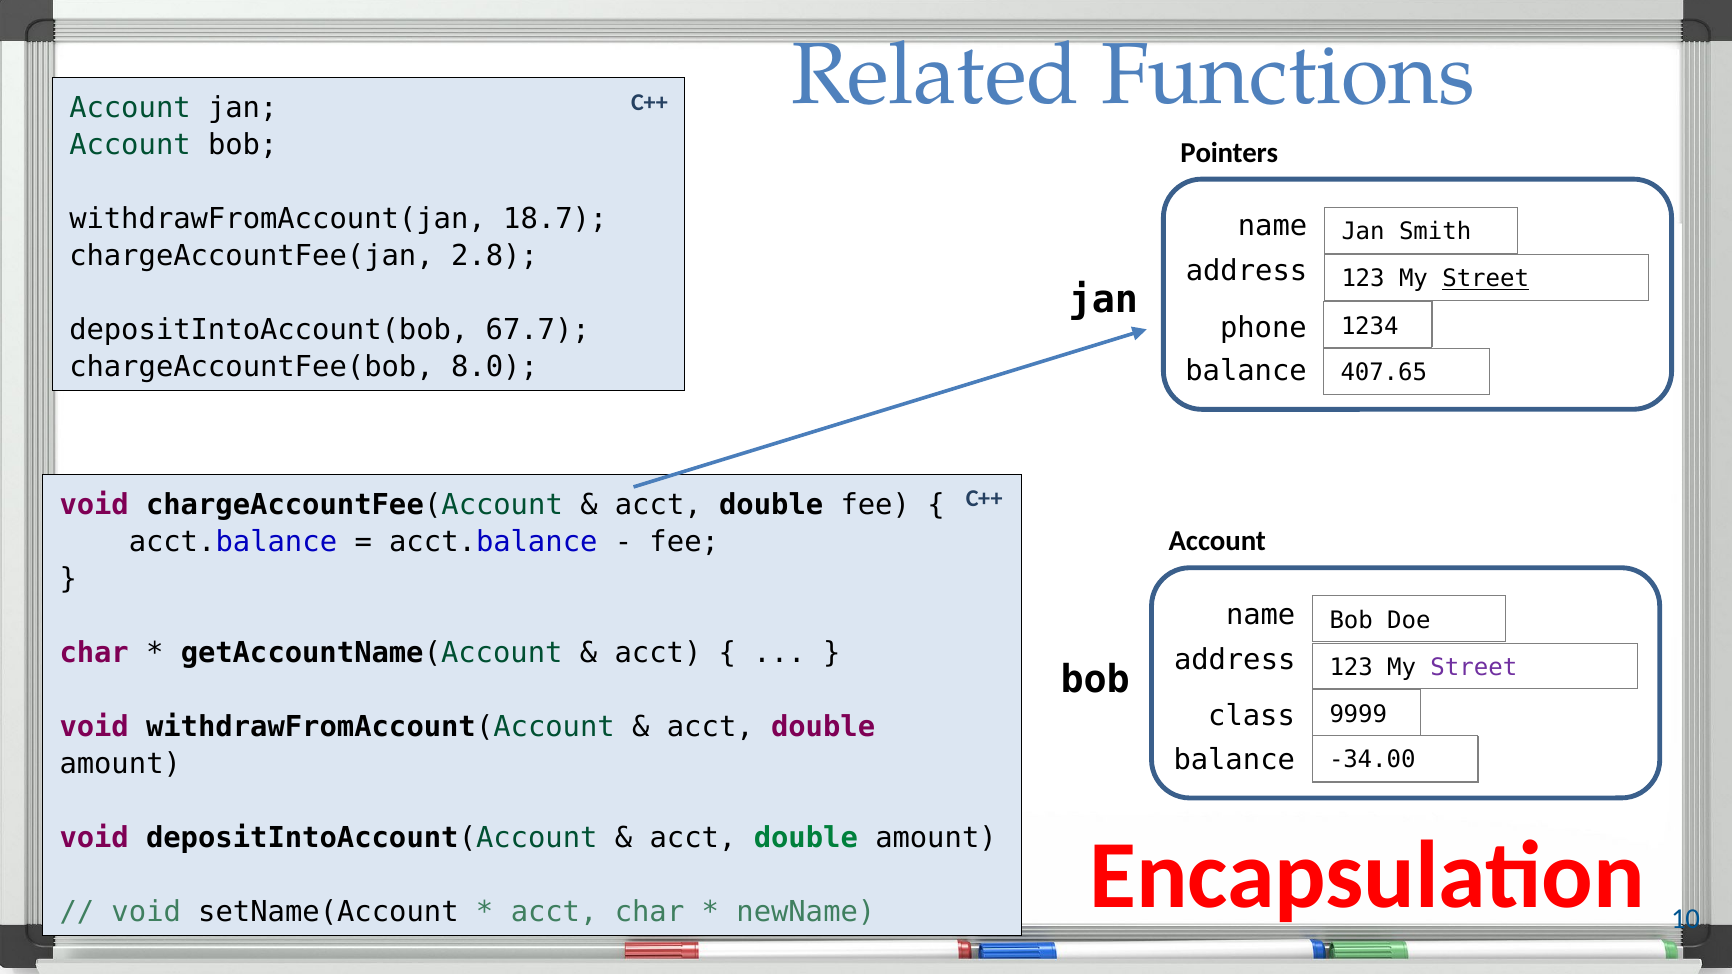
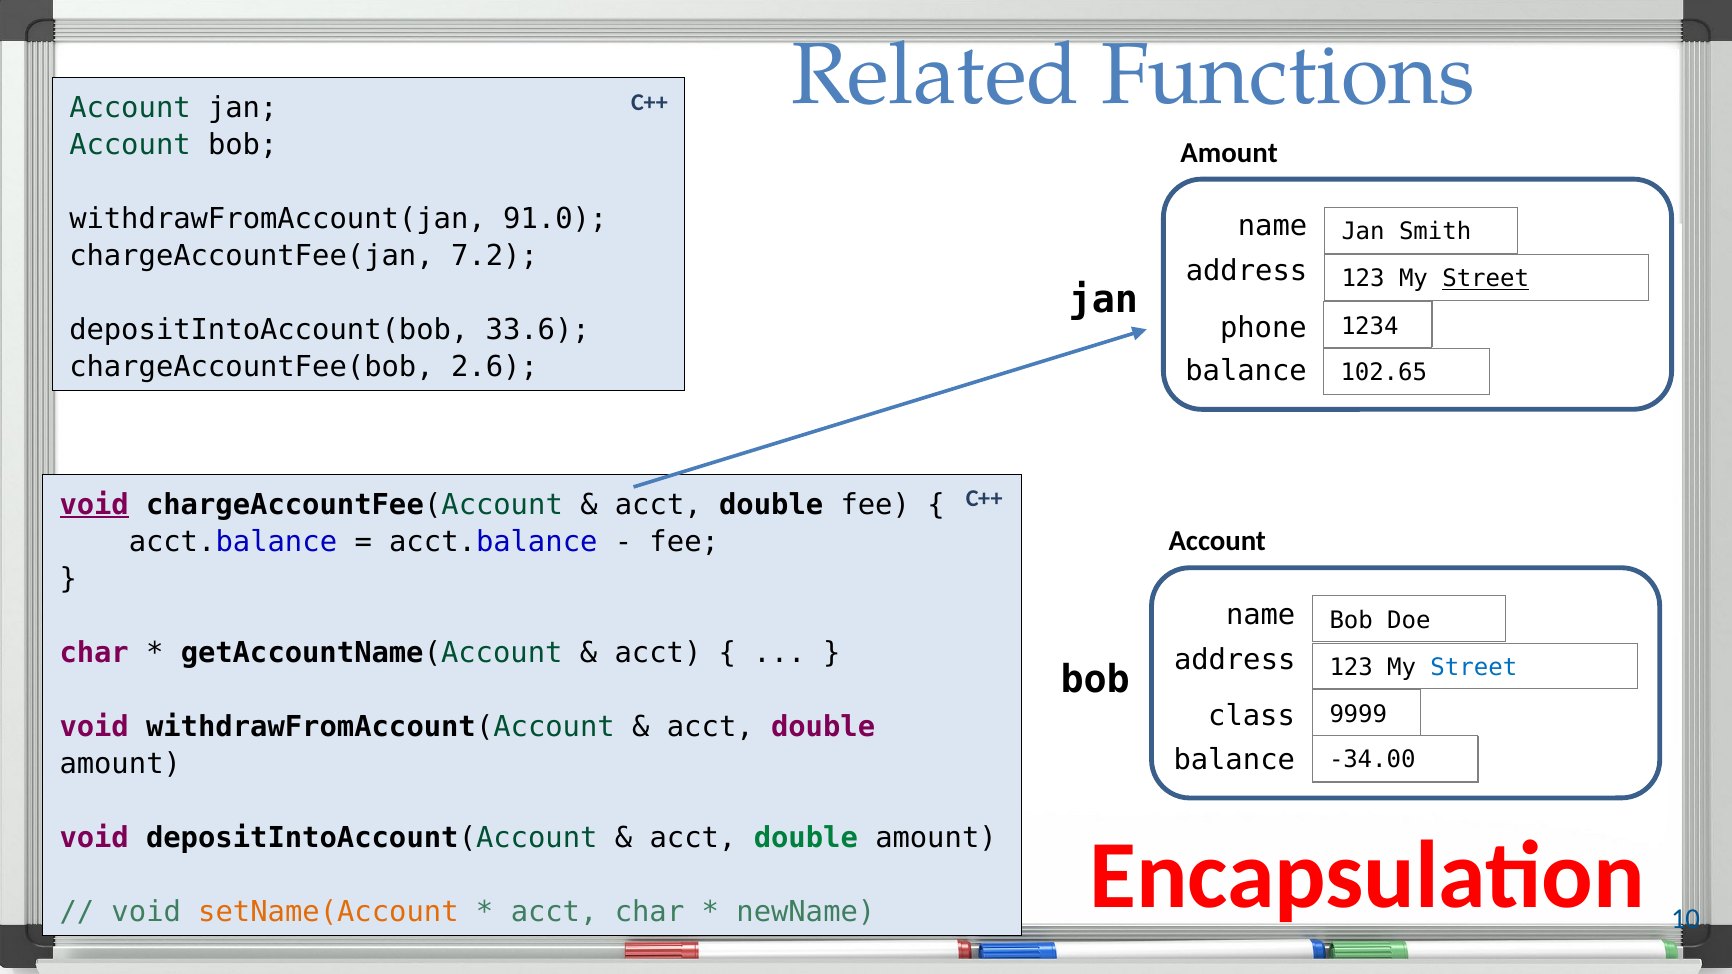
Pointers at (1229, 153): Pointers -> Amount
18.7: 18.7 -> 91.0
2.8: 2.8 -> 7.2
67.7: 67.7 -> 33.6
8.0: 8.0 -> 2.6
407.65: 407.65 -> 102.65
void at (94, 505) underline: none -> present
Street at (1474, 668) colour: purple -> blue
setName(Account colour: black -> orange
